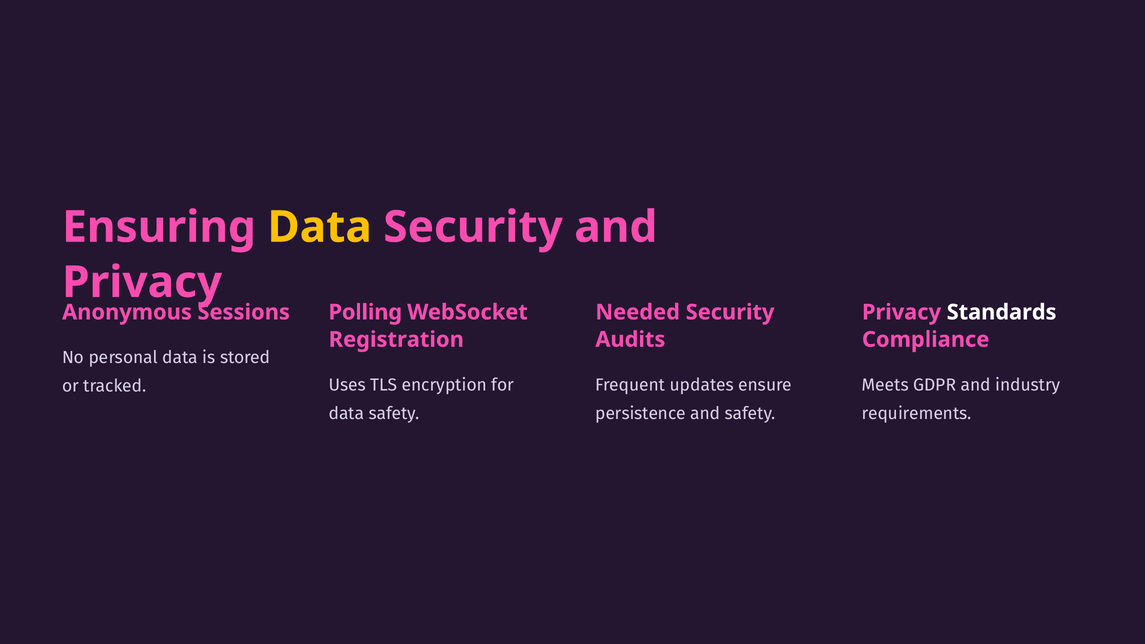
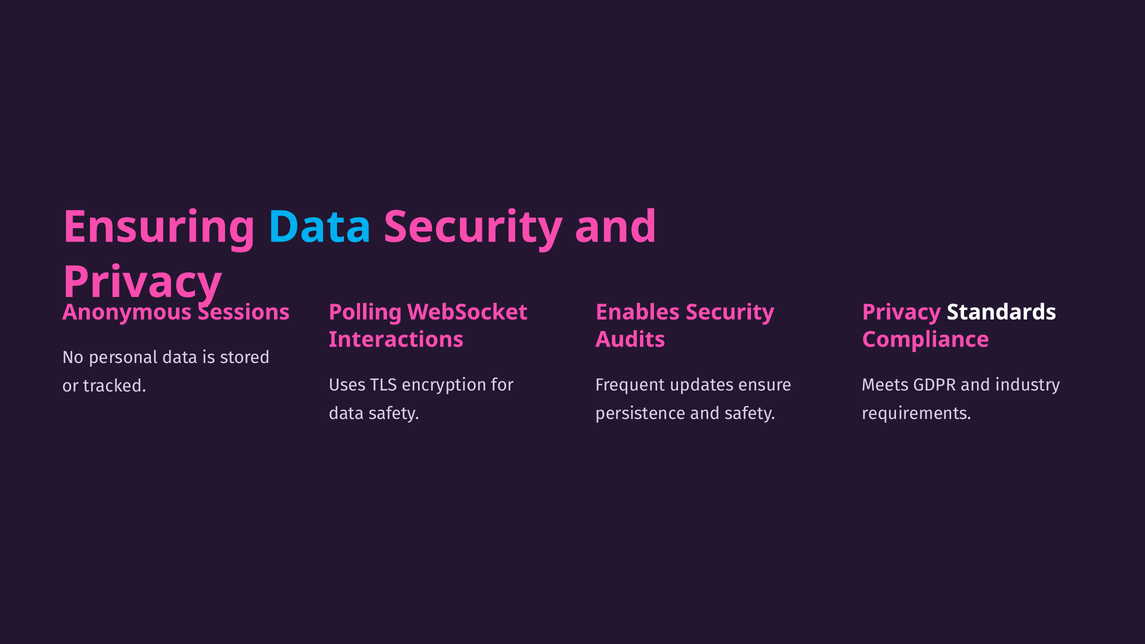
Data at (320, 227) colour: yellow -> light blue
Needed: Needed -> Enables
Registration: Registration -> Interactions
